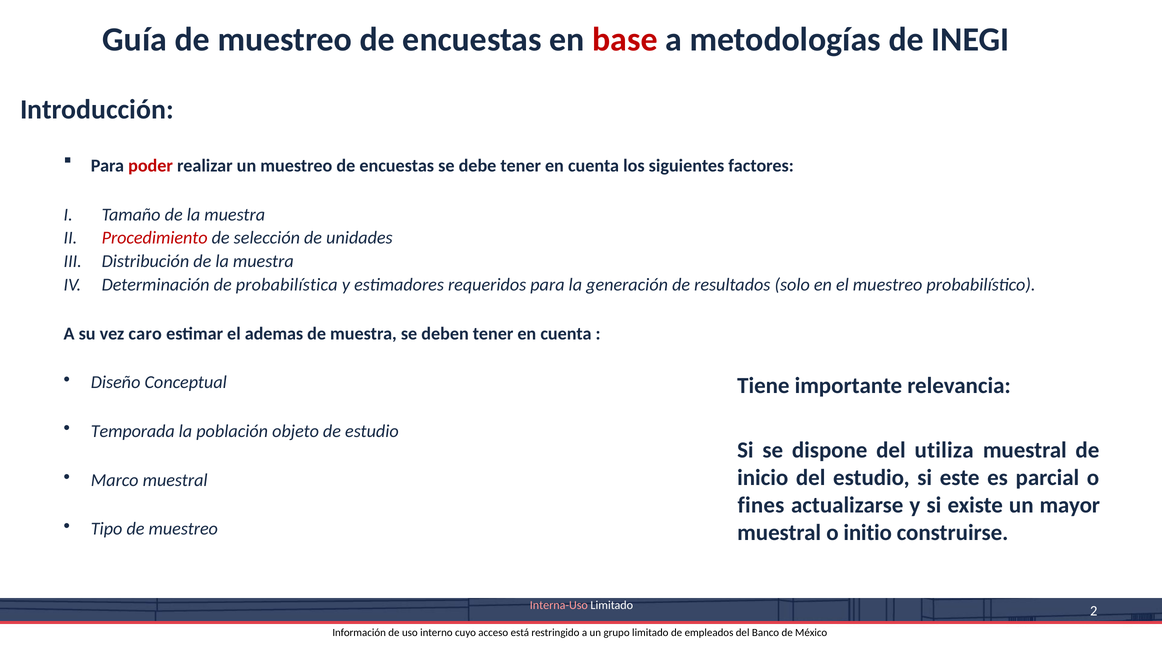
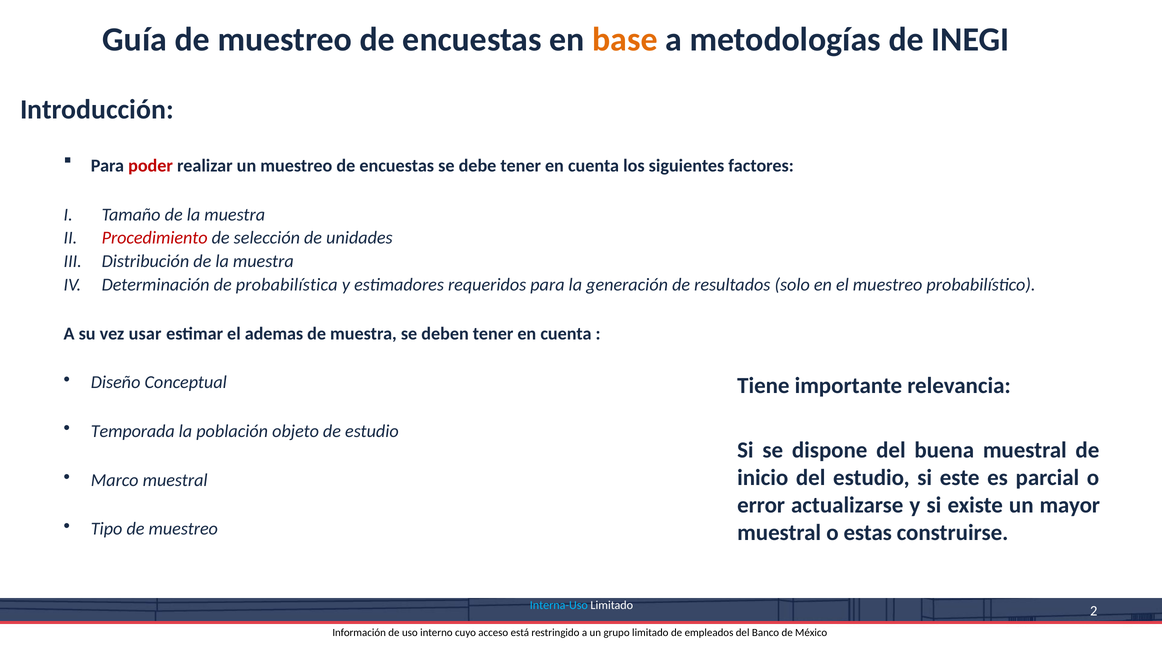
base colour: red -> orange
caro: caro -> usar
utiliza: utiliza -> buena
fines: fines -> error
initio: initio -> estas
Interna-Uso colour: pink -> light blue
